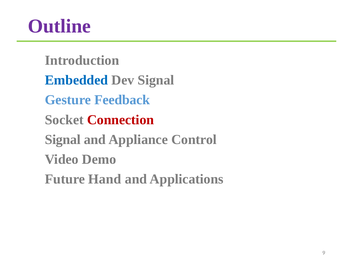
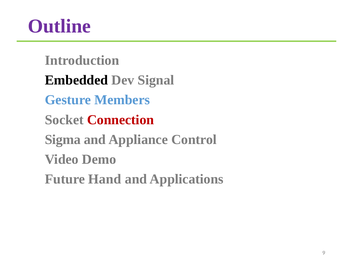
Embedded colour: blue -> black
Feedback: Feedback -> Members
Signal at (63, 139): Signal -> Sigma
